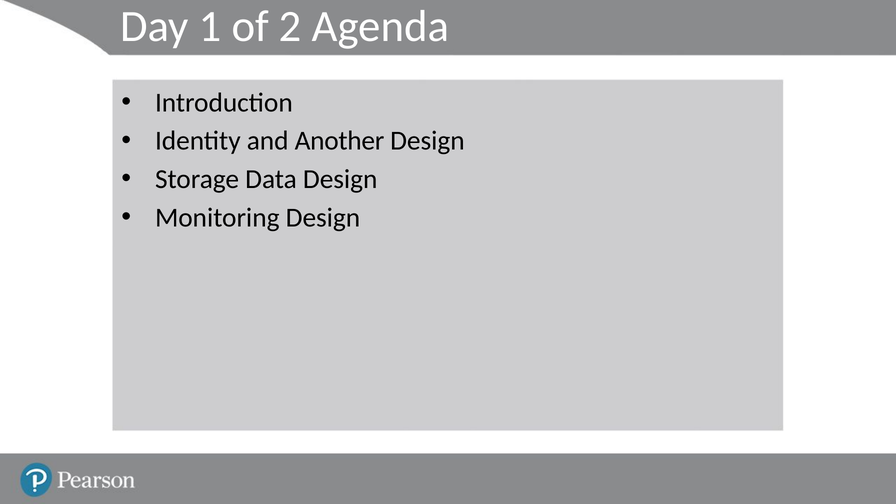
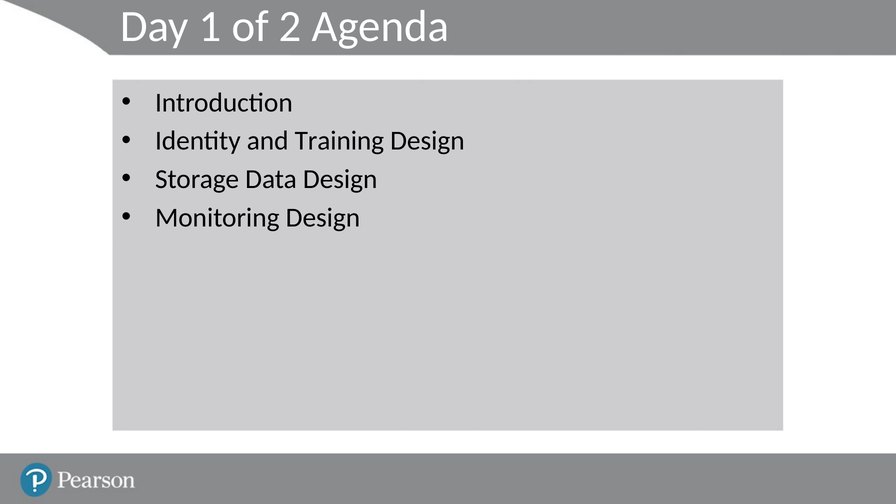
Another: Another -> Training
